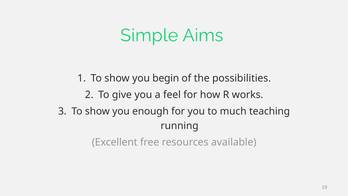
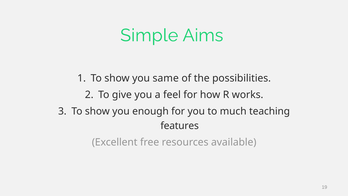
begin: begin -> same
running: running -> features
